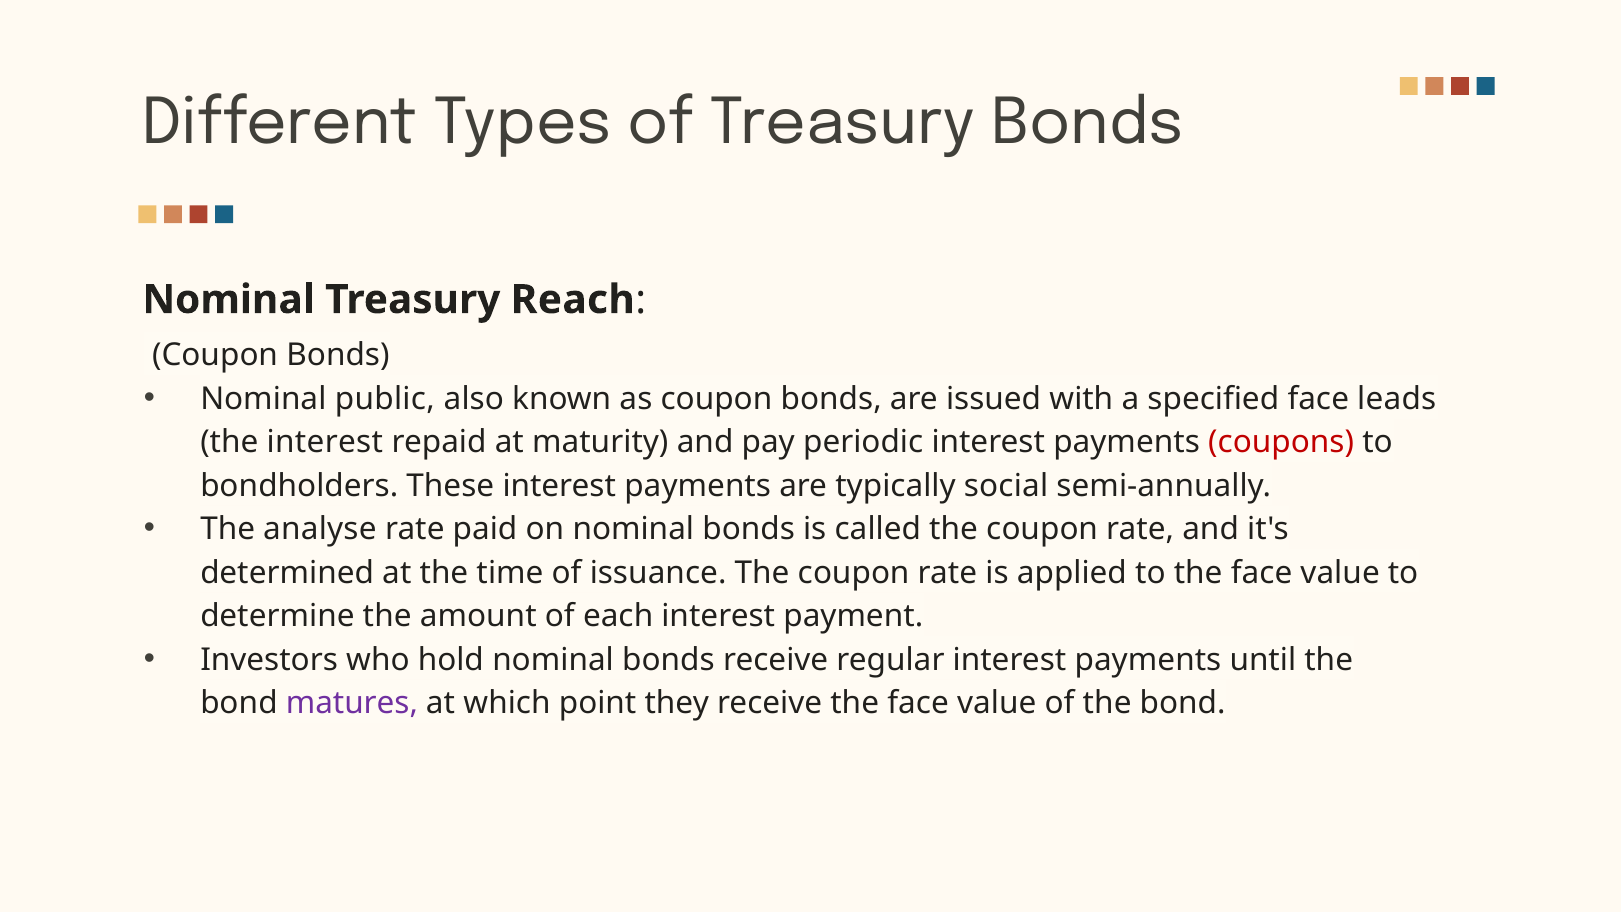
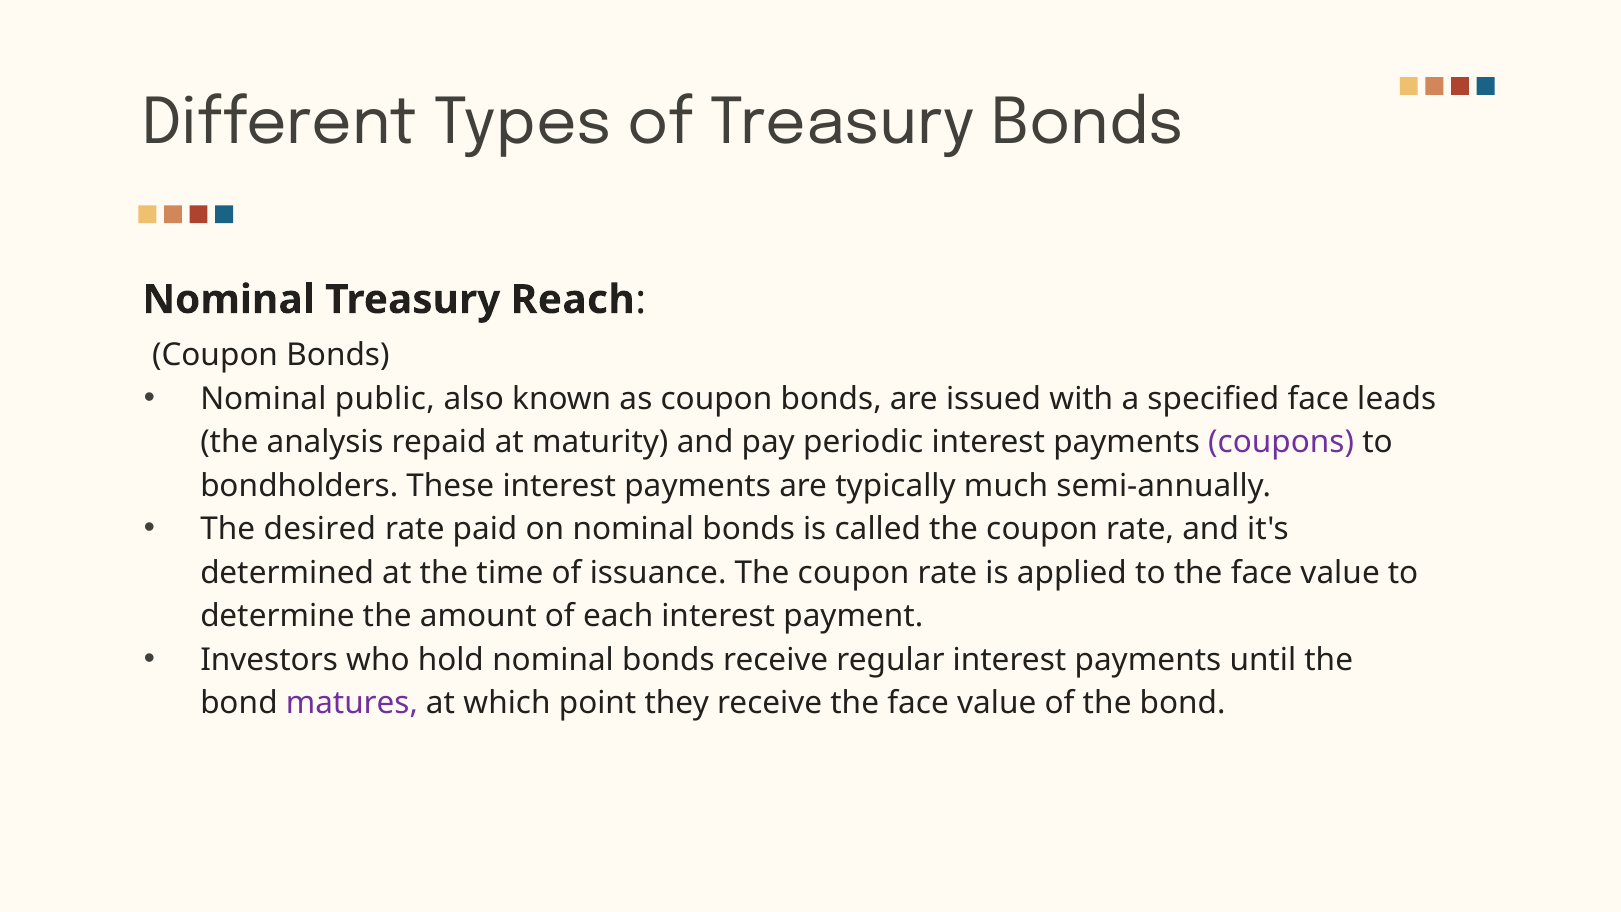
the interest: interest -> analysis
coupons colour: red -> purple
social: social -> much
analyse: analyse -> desired
